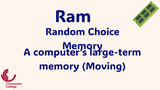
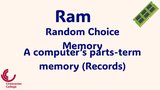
large-term: large-term -> parts-term
Moving: Moving -> Records
